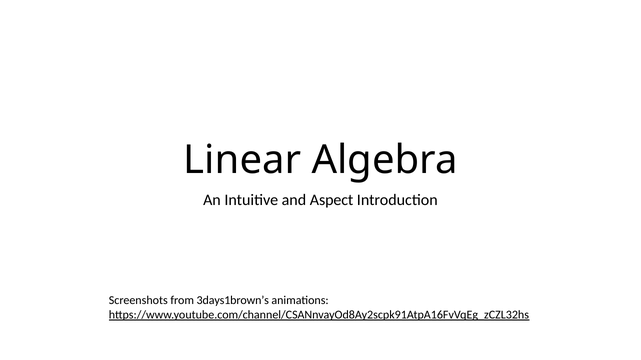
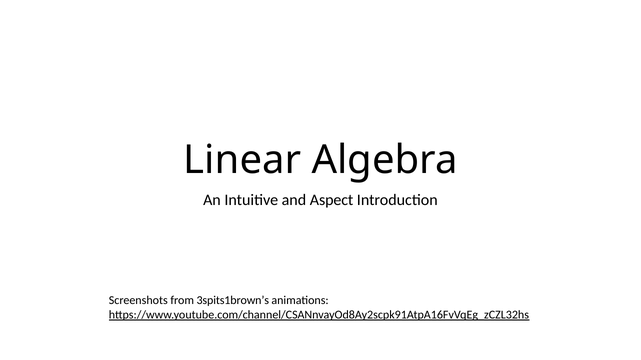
3days1brown’s: 3days1brown’s -> 3spits1brown’s
